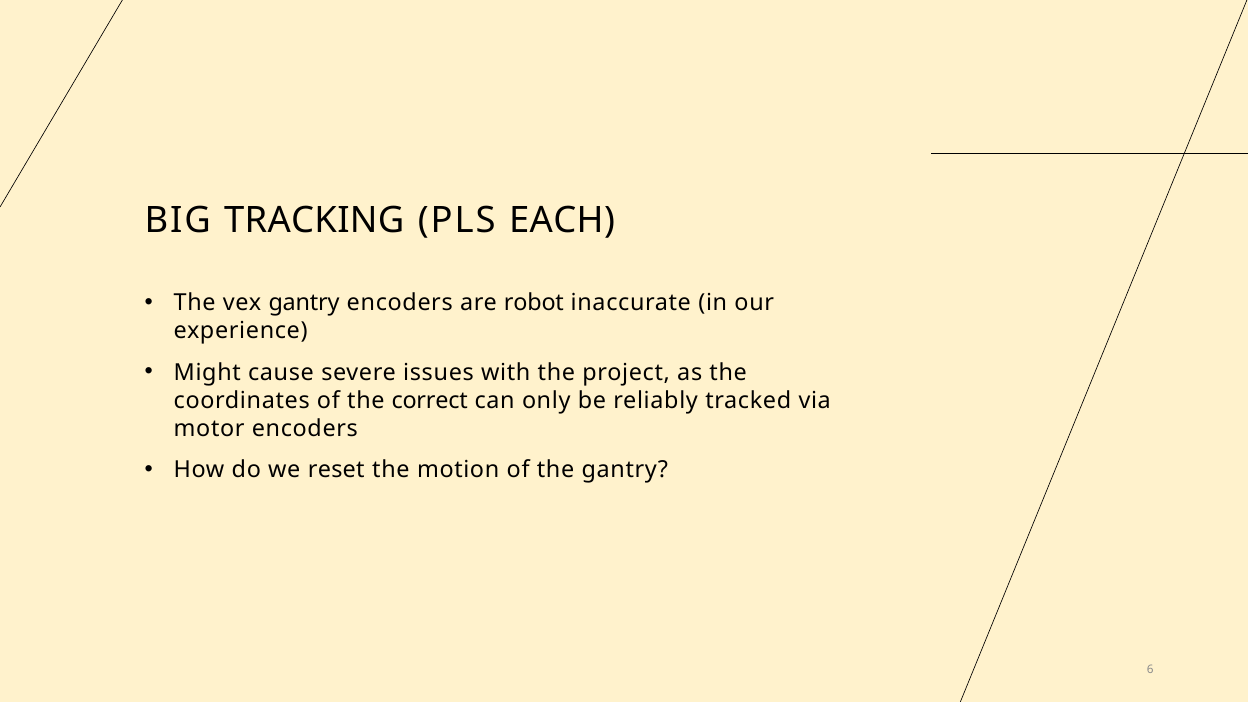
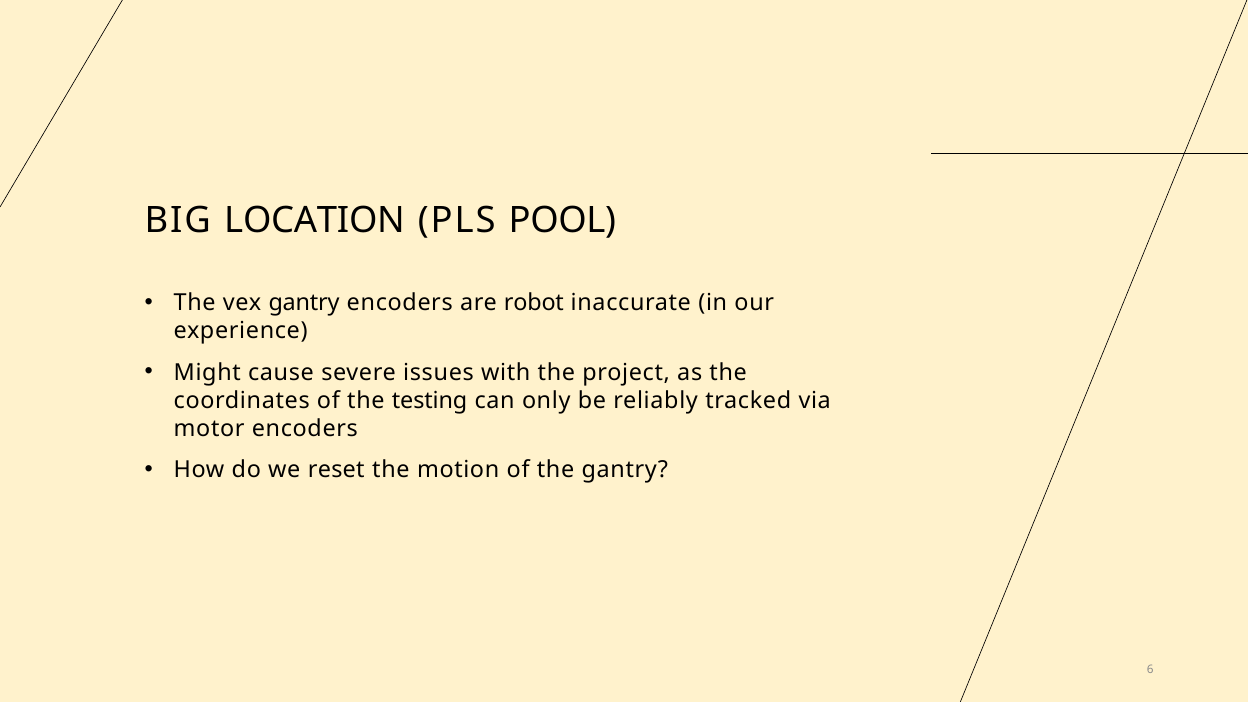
TRACKING: TRACKING -> LOCATION
EACH: EACH -> POOL
correct: correct -> testing
